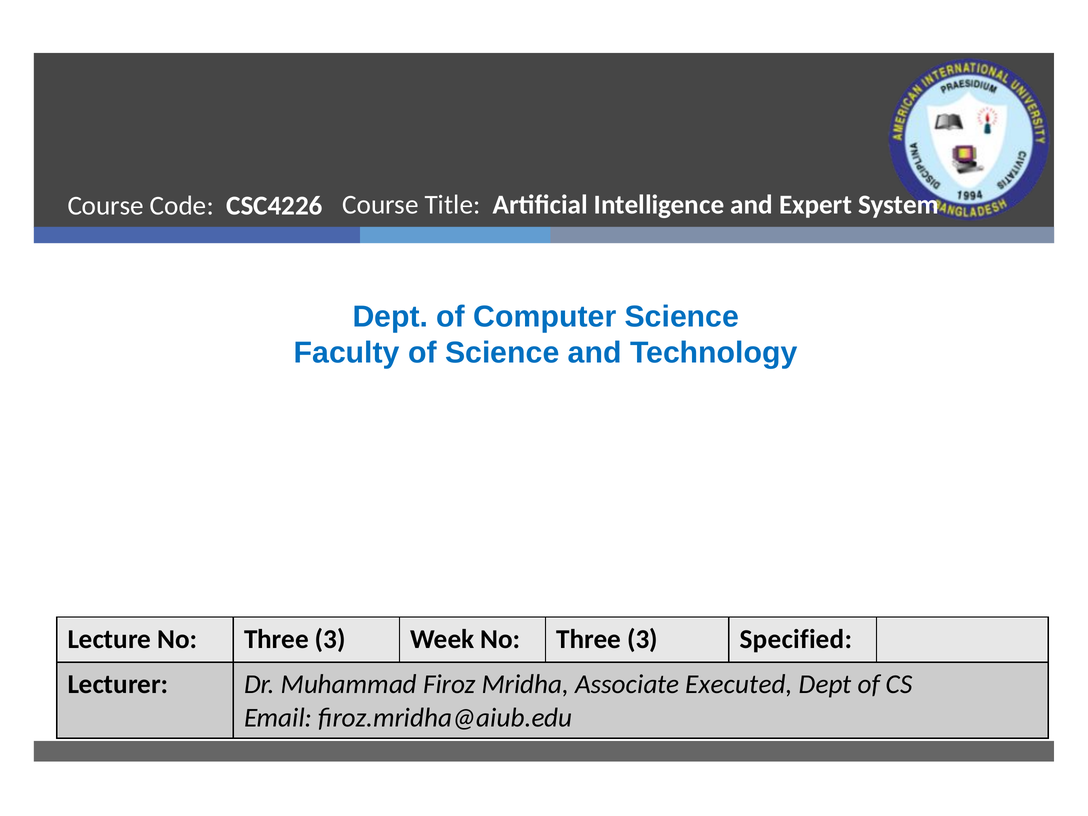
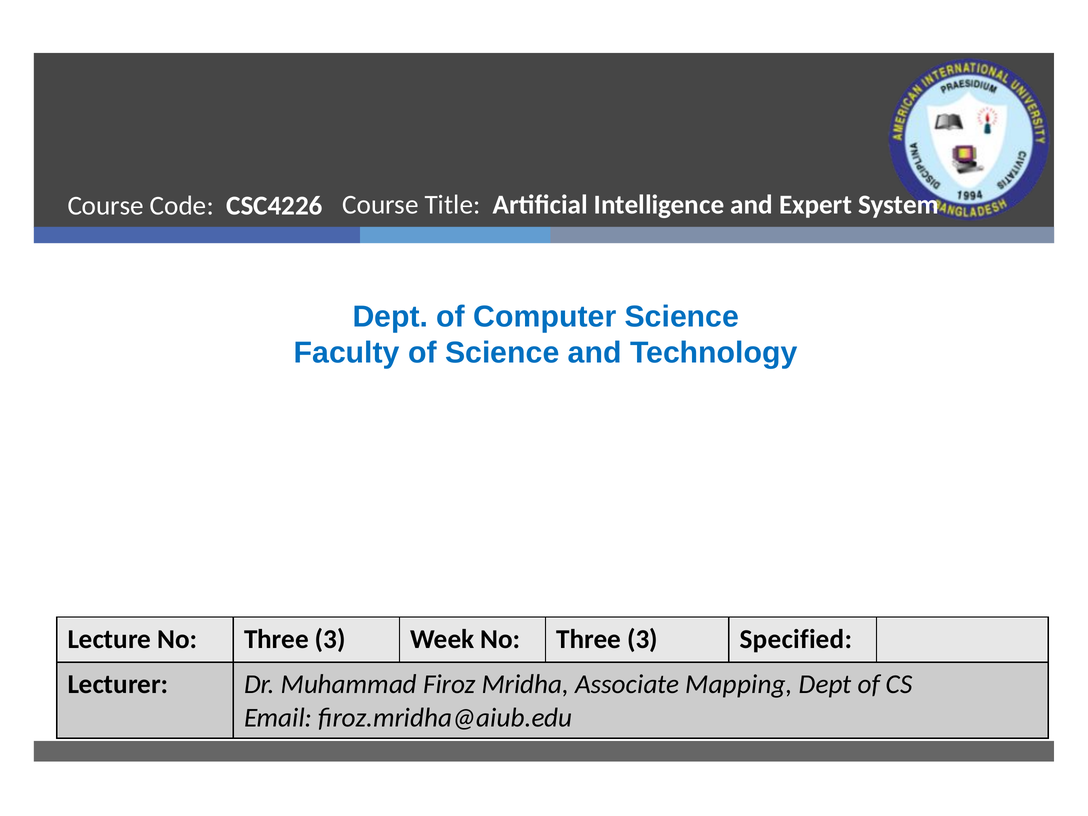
Executed: Executed -> Mapping
